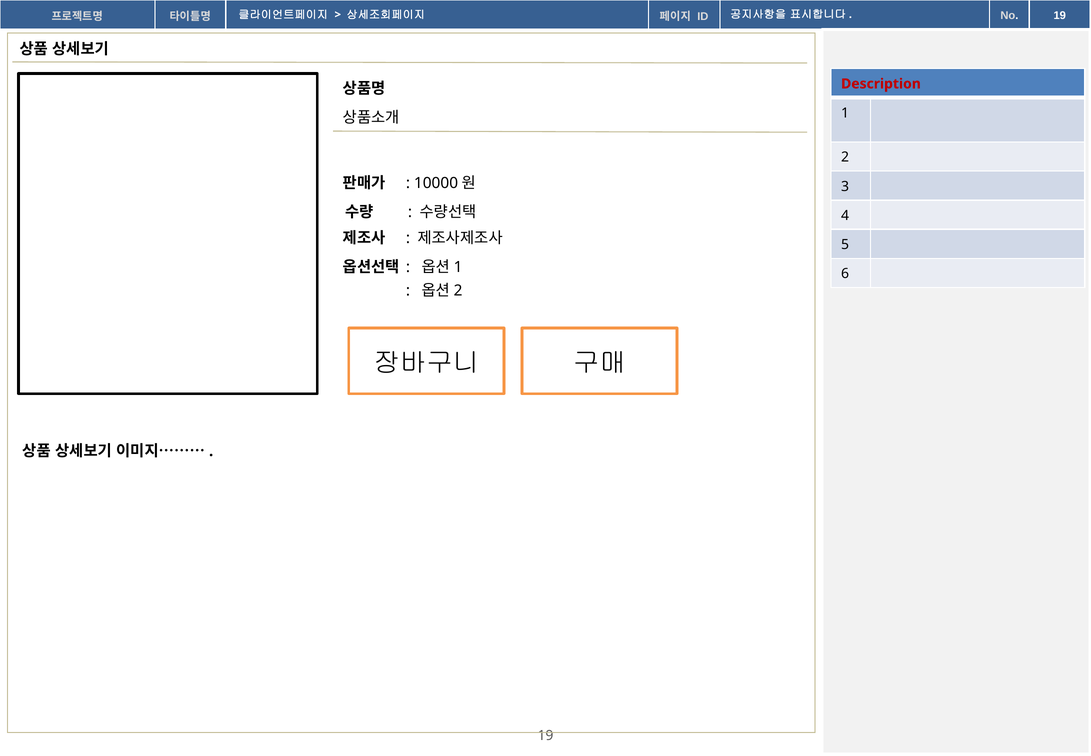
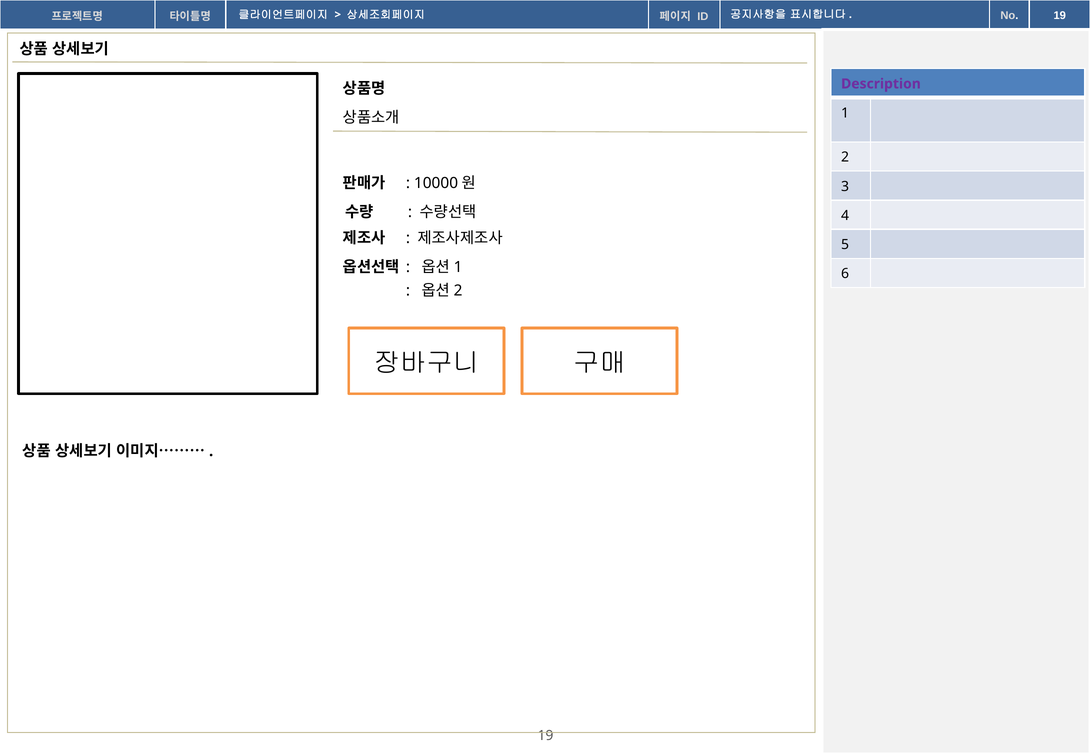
Description colour: red -> purple
